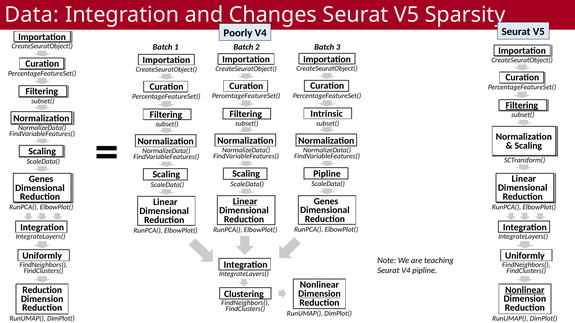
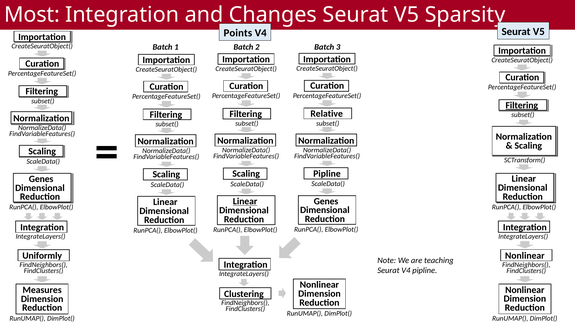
Data: Data -> Most
Poorly: Poorly -> Points
Intrinsic: Intrinsic -> Relative
Uniformly at (525, 256): Uniformly -> Nonlinear
Reduction at (42, 290): Reduction -> Measures
Nonlinear at (525, 290) underline: present -> none
Dimension at (319, 294) underline: present -> none
